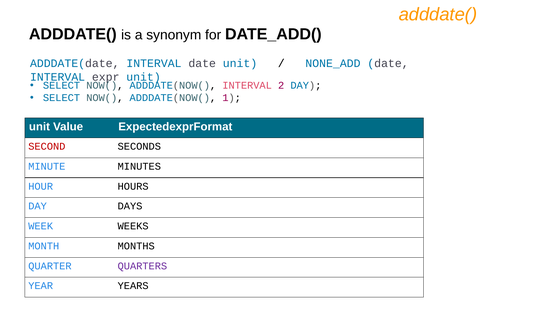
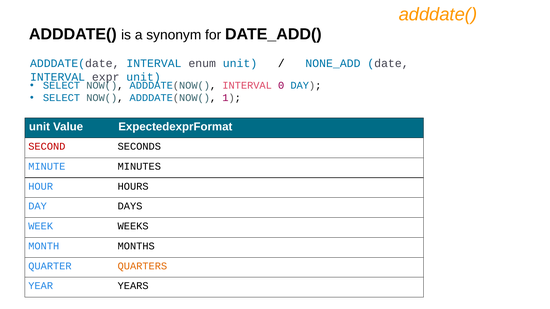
INTERVAL date: date -> enum
2: 2 -> 0
QUARTERS colour: purple -> orange
